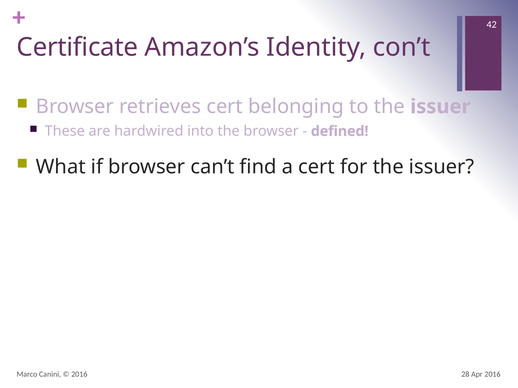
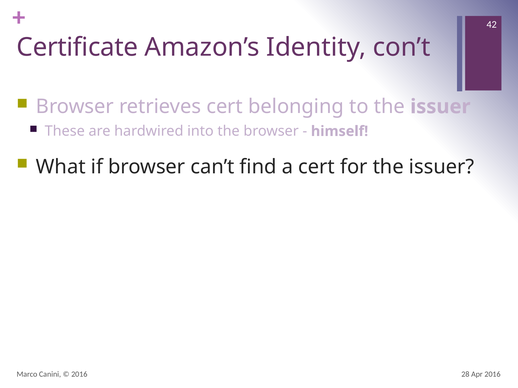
defined: defined -> himself
